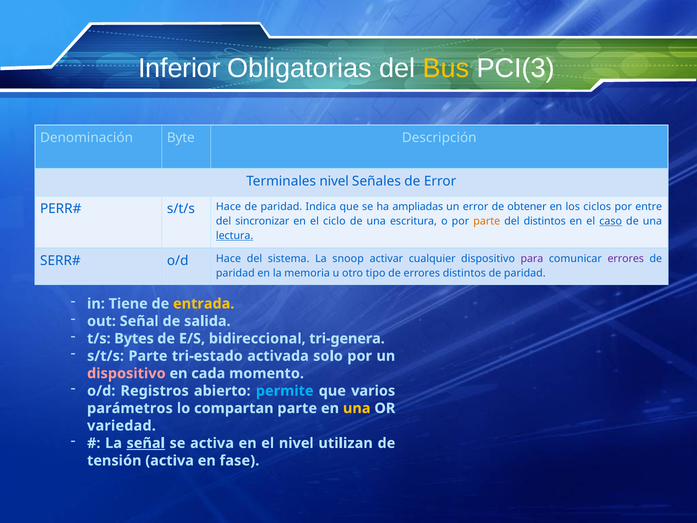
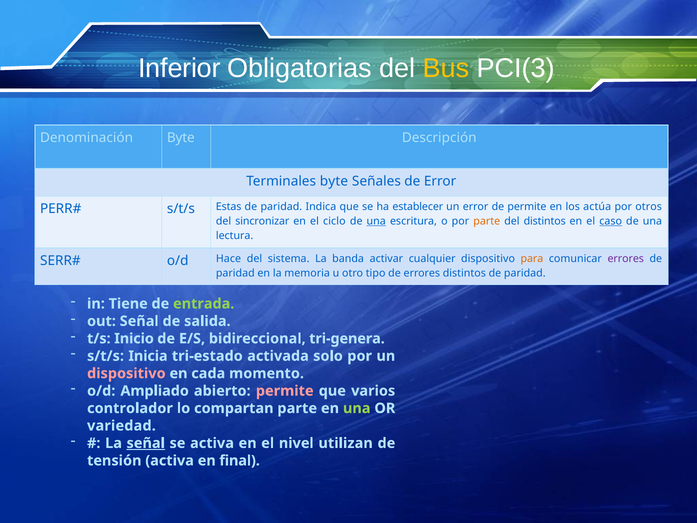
Terminales nivel: nivel -> byte
s/t/s Hace: Hace -> Estas
ampliadas: ampliadas -> establecer
de obtener: obtener -> permite
ciclos: ciclos -> actúa
entre: entre -> otros
una at (376, 221) underline: none -> present
lectura underline: present -> none
snoop: snoop -> banda
para colour: purple -> orange
entrada colour: yellow -> light green
Bytes: Bytes -> Inicio
s/t/s Parte: Parte -> Inicia
Registros: Registros -> Ampliado
permite at (285, 391) colour: light blue -> pink
parámetros: parámetros -> controlador
una at (357, 408) colour: yellow -> light green
fase: fase -> final
